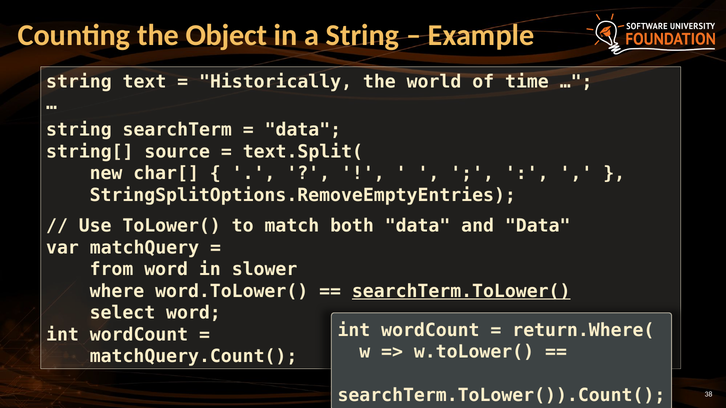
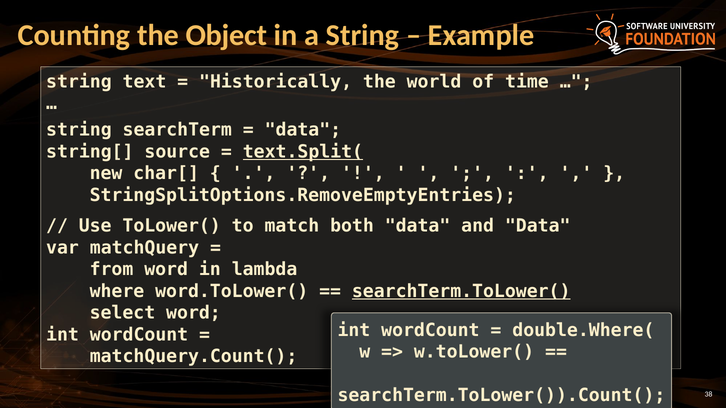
text.Split( underline: none -> present
slower: slower -> lambda
return.Where(: return.Where( -> double.Where(
